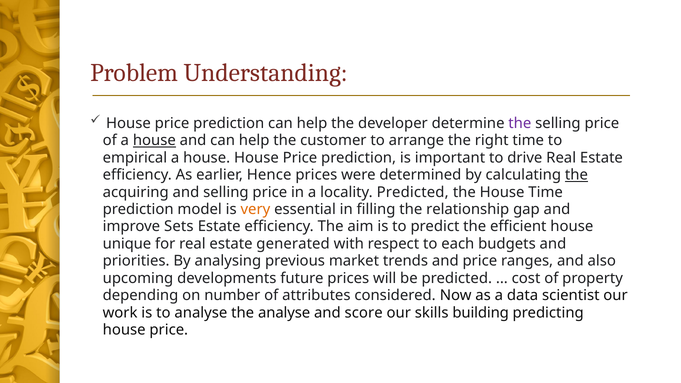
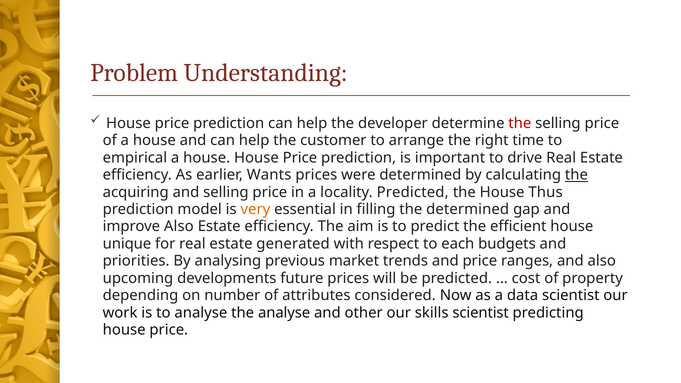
the at (520, 123) colour: purple -> red
house at (154, 141) underline: present -> none
Hence: Hence -> Wants
House Time: Time -> Thus
the relationship: relationship -> determined
improve Sets: Sets -> Also
score: score -> other
skills building: building -> scientist
